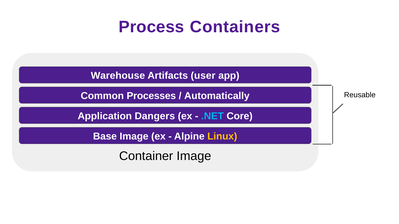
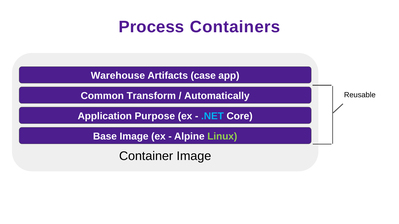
user: user -> case
Processes: Processes -> Transform
Dangers: Dangers -> Purpose
Linux colour: yellow -> light green
